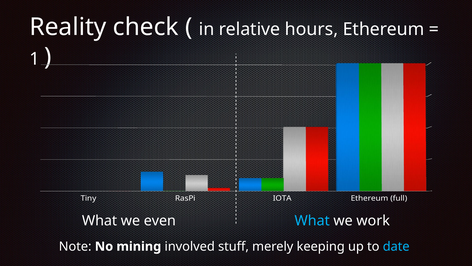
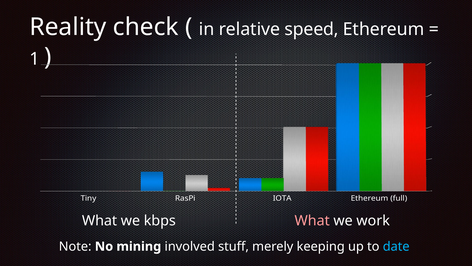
hours: hours -> speed
even: even -> kbps
What at (312, 220) colour: light blue -> pink
